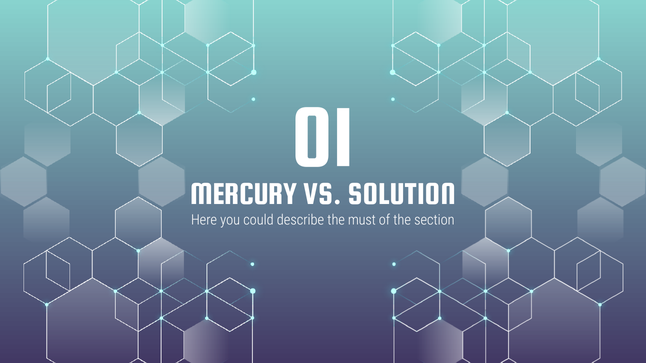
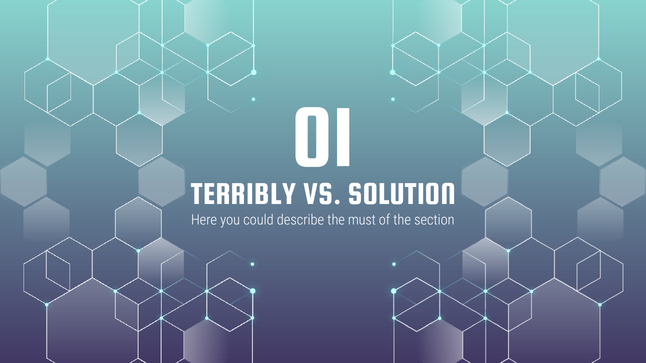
MERCURY: MERCURY -> TERRIBLY
